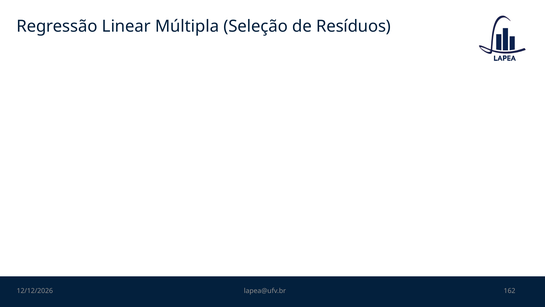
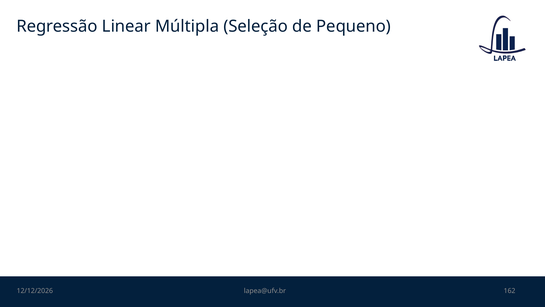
Resíduos: Resíduos -> Pequeno
